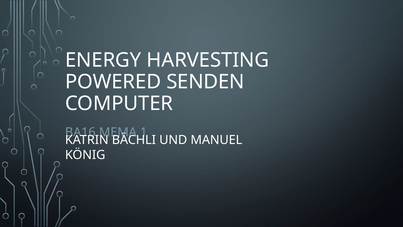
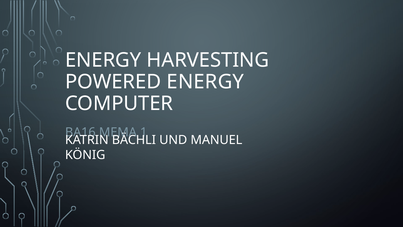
POWERED SENDEN: SENDEN -> ENERGY
